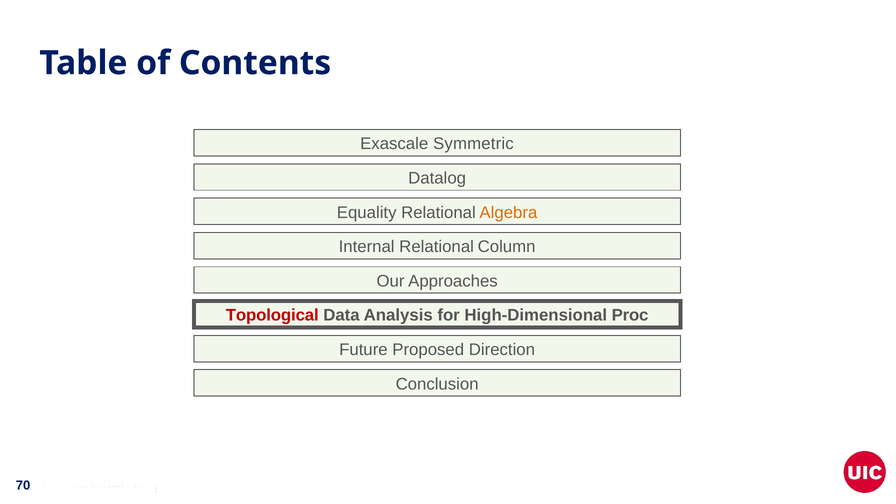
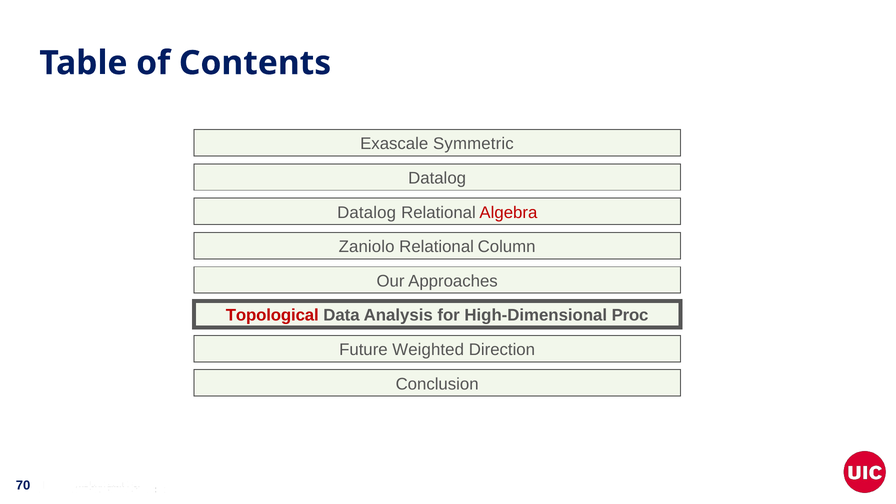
Equality at (367, 213): Equality -> Datalog
Algebra colour: orange -> red
Internal: Internal -> Zaniolo
Proposed: Proposed -> Weighted
